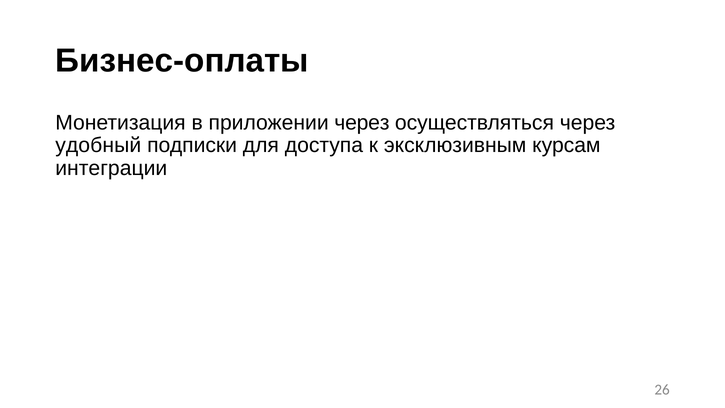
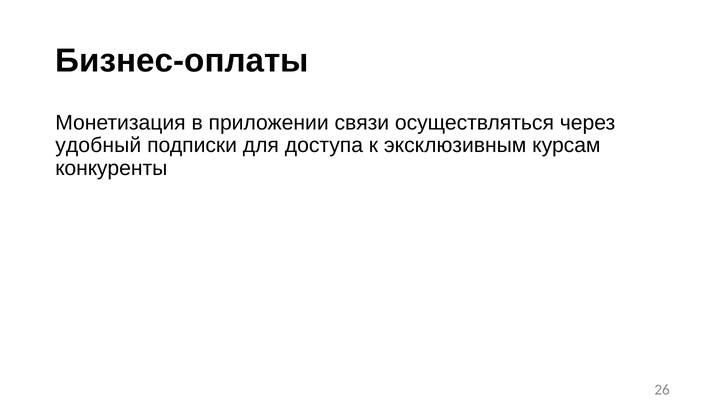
приложении через: через -> связи
интеграции: интеграции -> конкуренты
